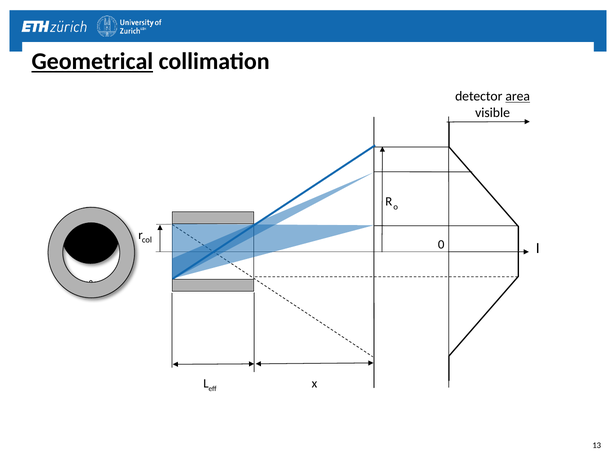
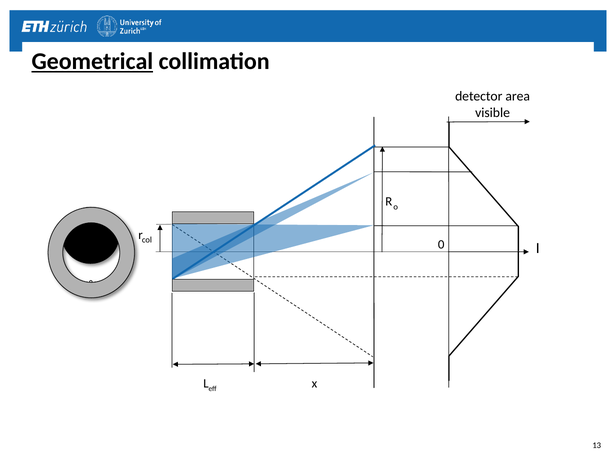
area underline: present -> none
